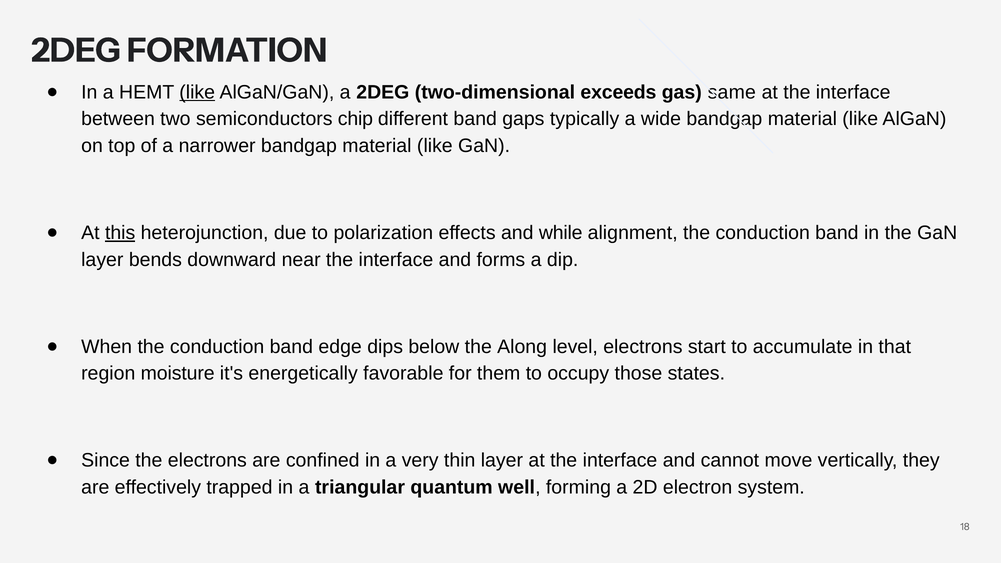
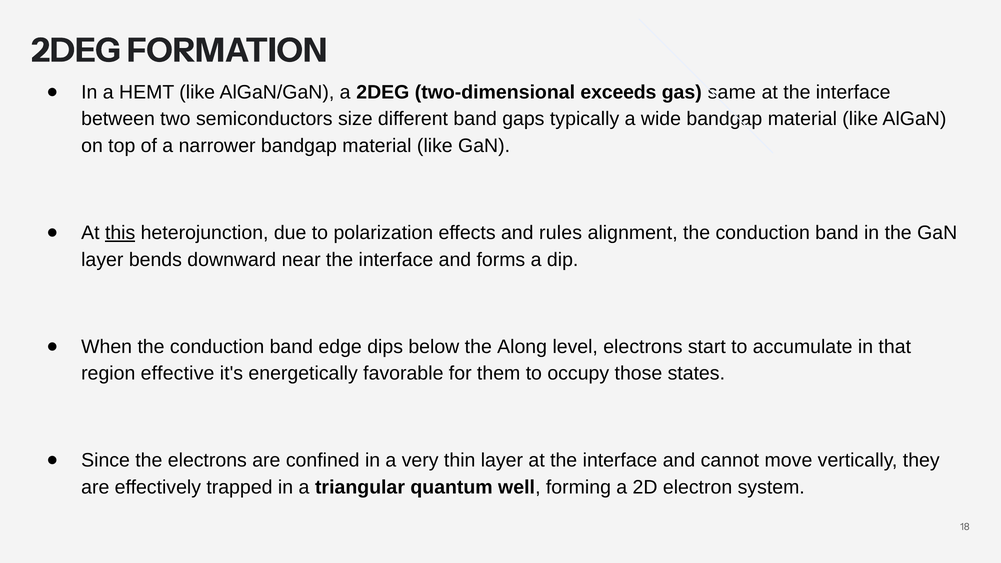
like at (197, 92) underline: present -> none
chip: chip -> size
while: while -> rules
moisture: moisture -> effective
